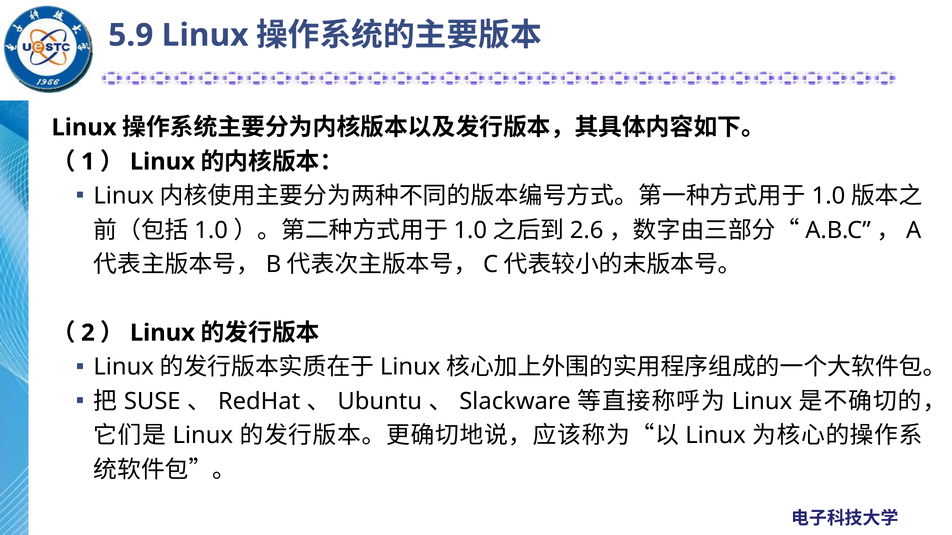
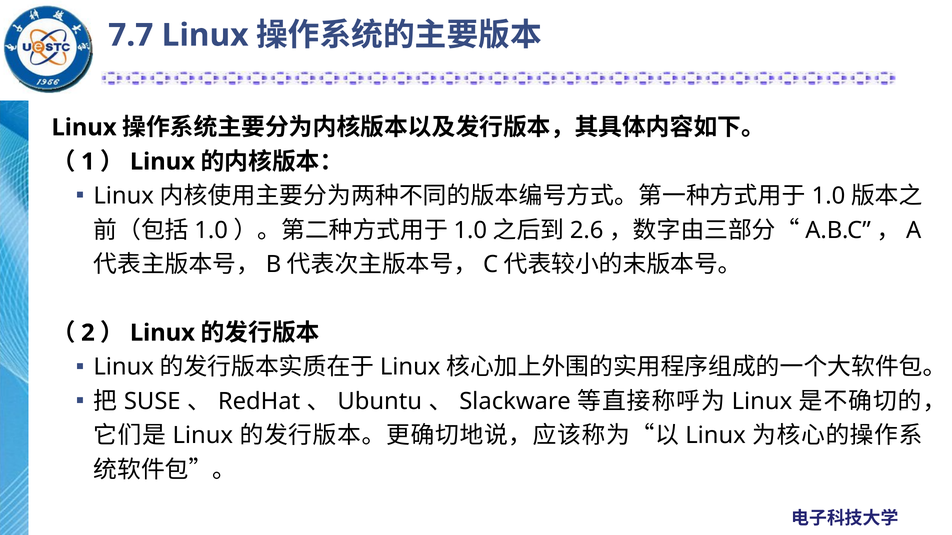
5.9: 5.9 -> 7.7
